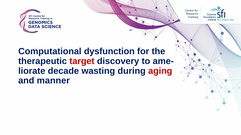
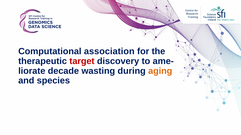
dysfunction: dysfunction -> association
aging colour: red -> orange
manner: manner -> species
